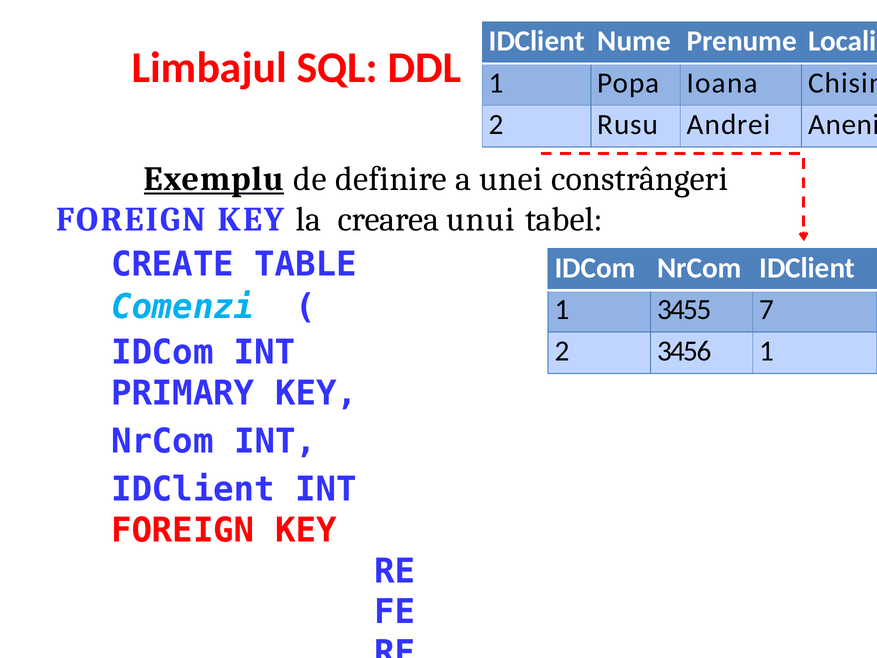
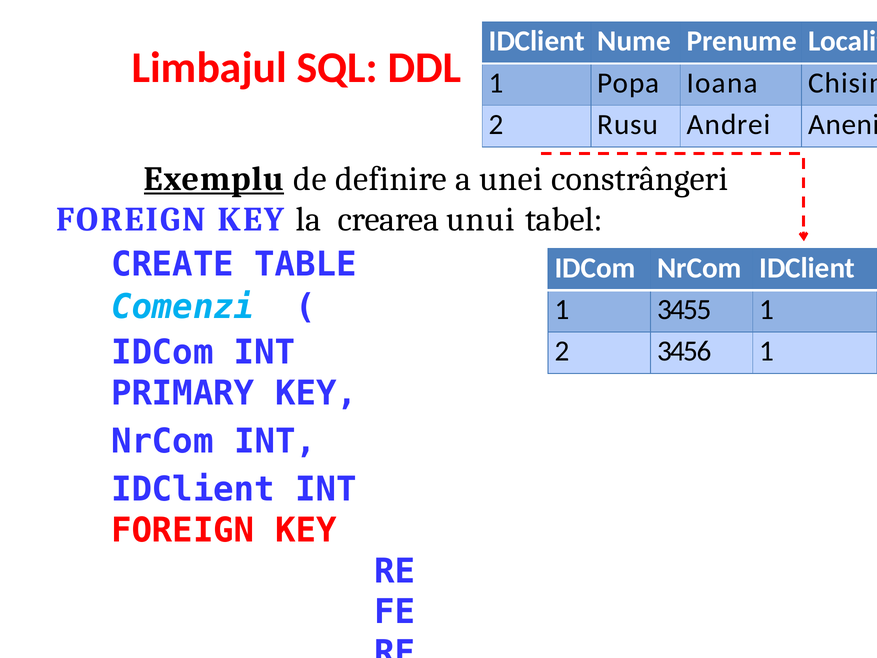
3455 7: 7 -> 1
